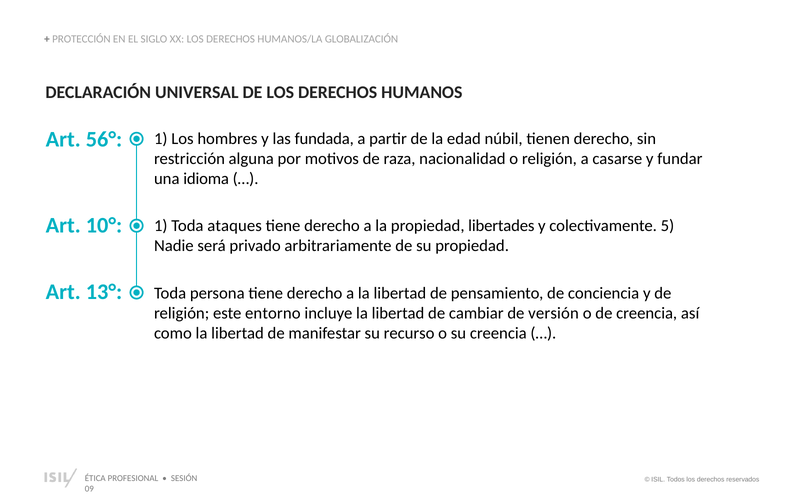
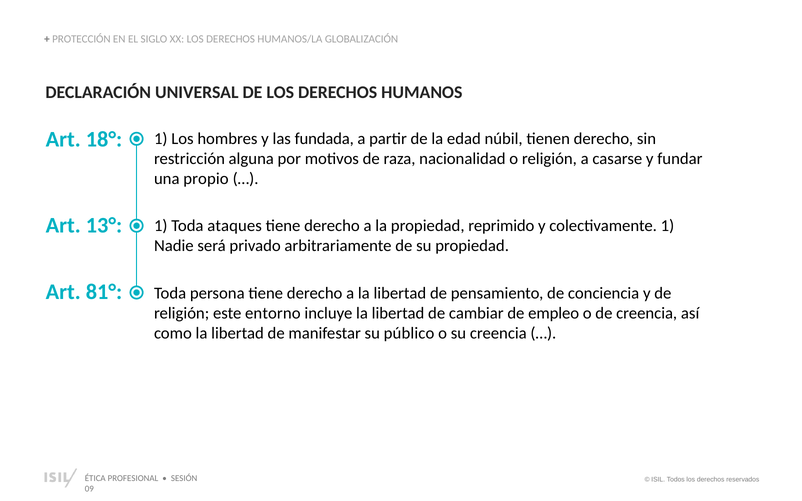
56°: 56° -> 18°
idioma: idioma -> propio
10°: 10° -> 13°
libertades: libertades -> reprimido
colectivamente 5: 5 -> 1
13°: 13° -> 81°
versión: versión -> empleo
recurso: recurso -> público
